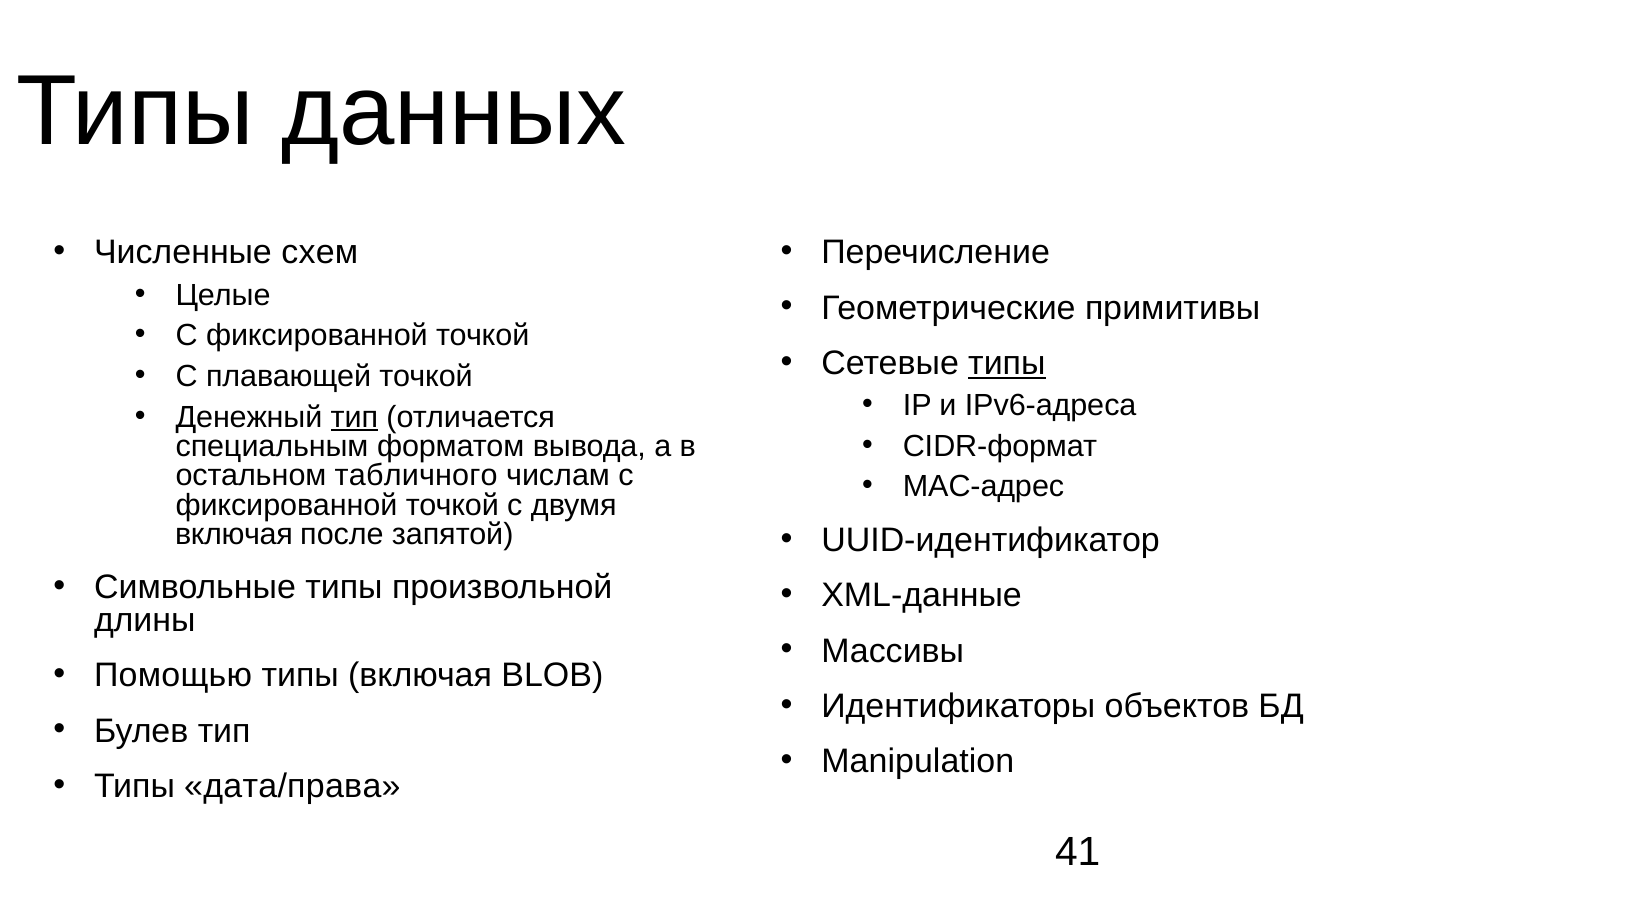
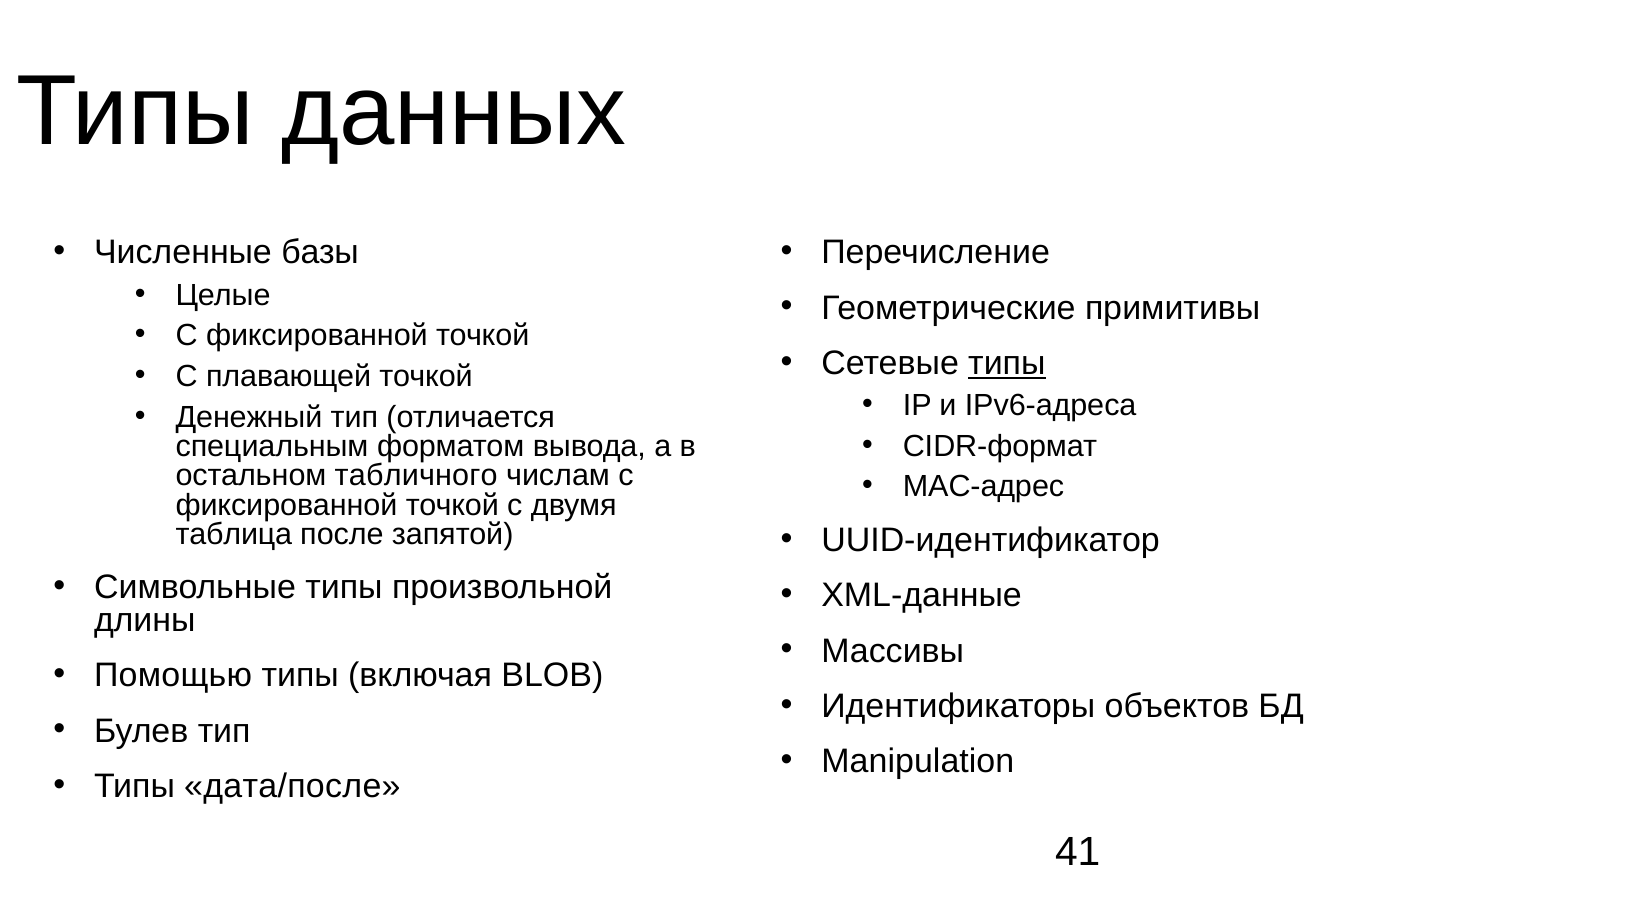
схем: схем -> базы
тип at (354, 417) underline: present -> none
включая at (234, 534): включая -> таблица
дата/права: дата/права -> дата/после
